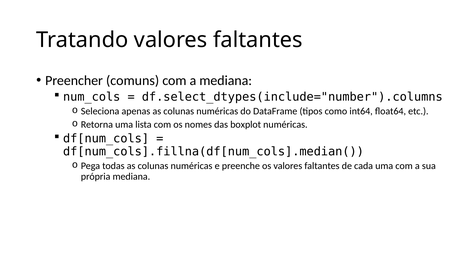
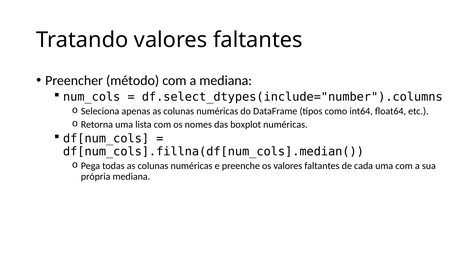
comuns: comuns -> método
